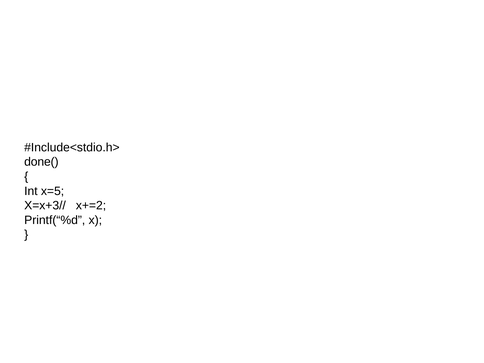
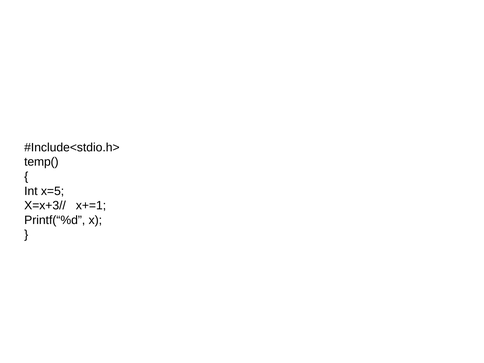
done(: done( -> temp(
x+=2: x+=2 -> x+=1
